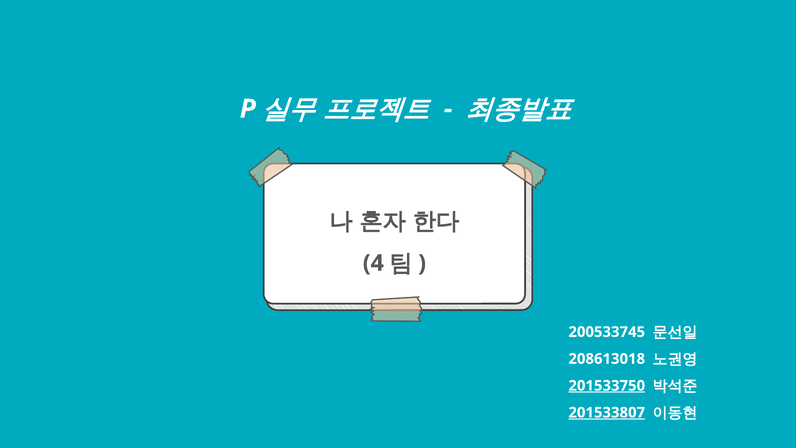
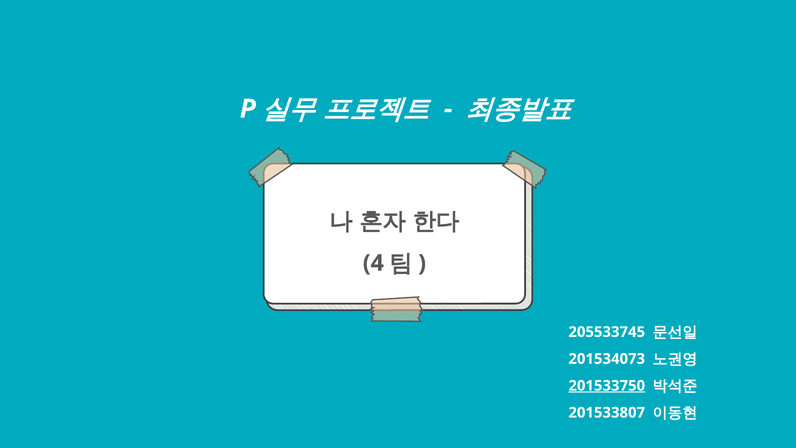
200533745: 200533745 -> 205533745
208613018: 208613018 -> 201534073
201533807 underline: present -> none
